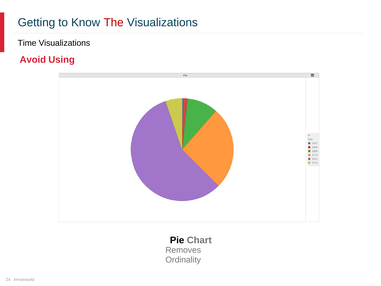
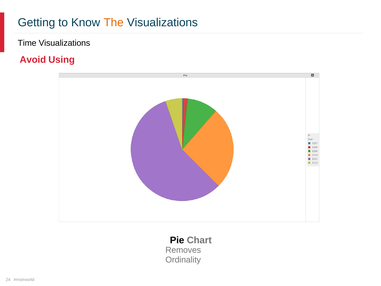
The colour: red -> orange
